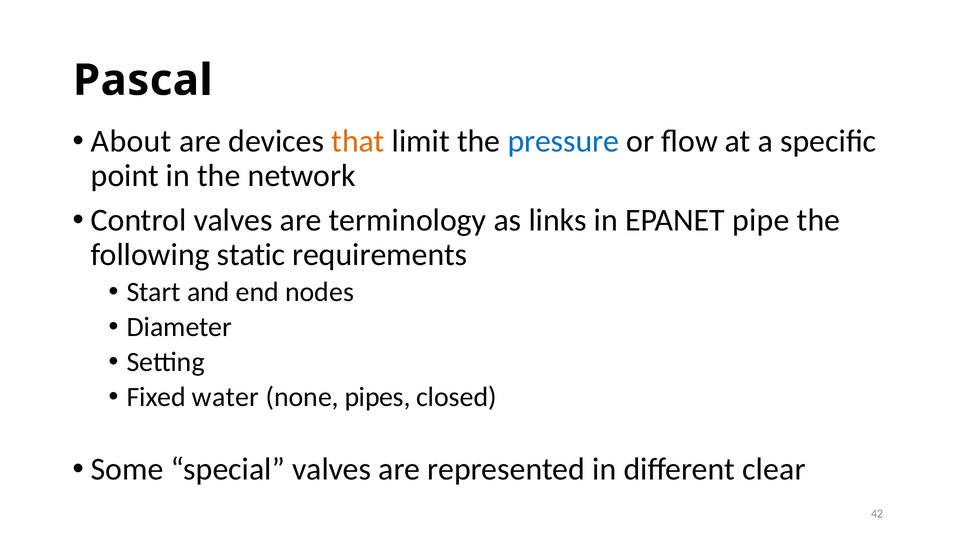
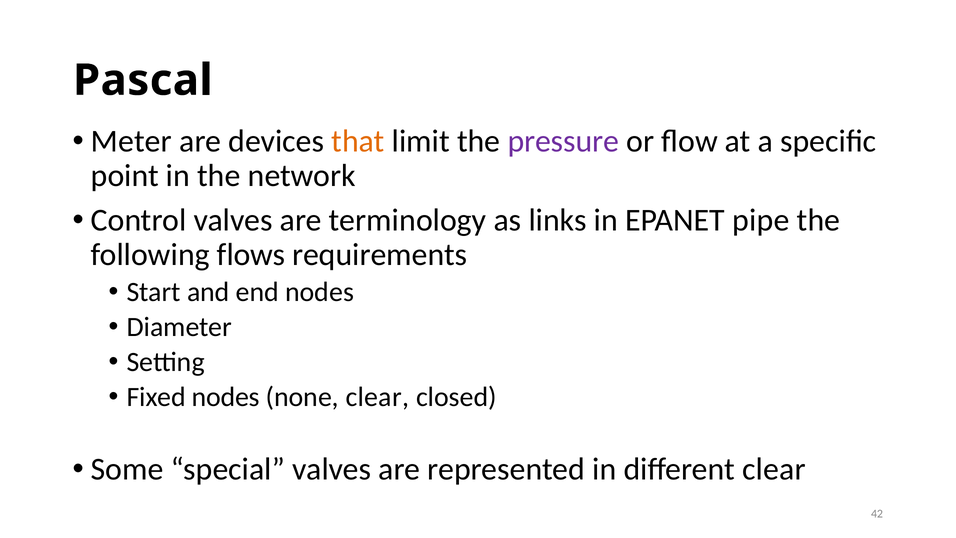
About: About -> Meter
pressure colour: blue -> purple
static: static -> flows
Fixed water: water -> nodes
none pipes: pipes -> clear
